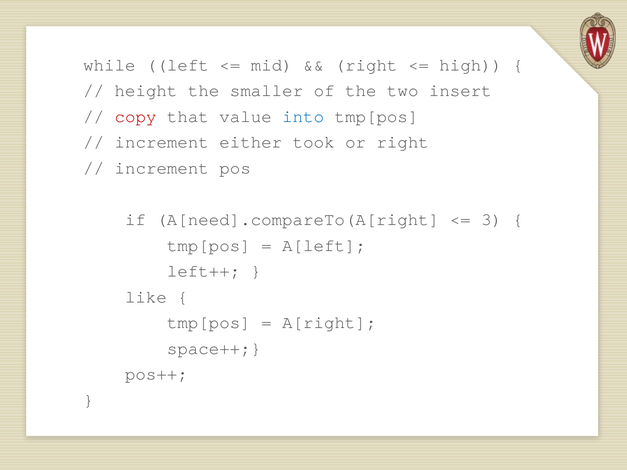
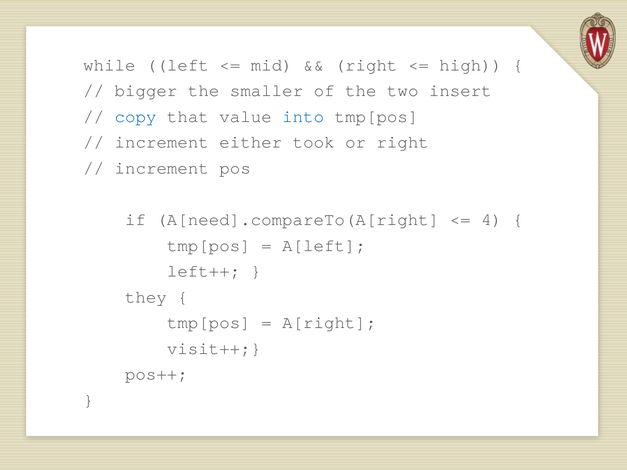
height: height -> bigger
copy colour: red -> blue
3: 3 -> 4
like: like -> they
space++: space++ -> visit++
